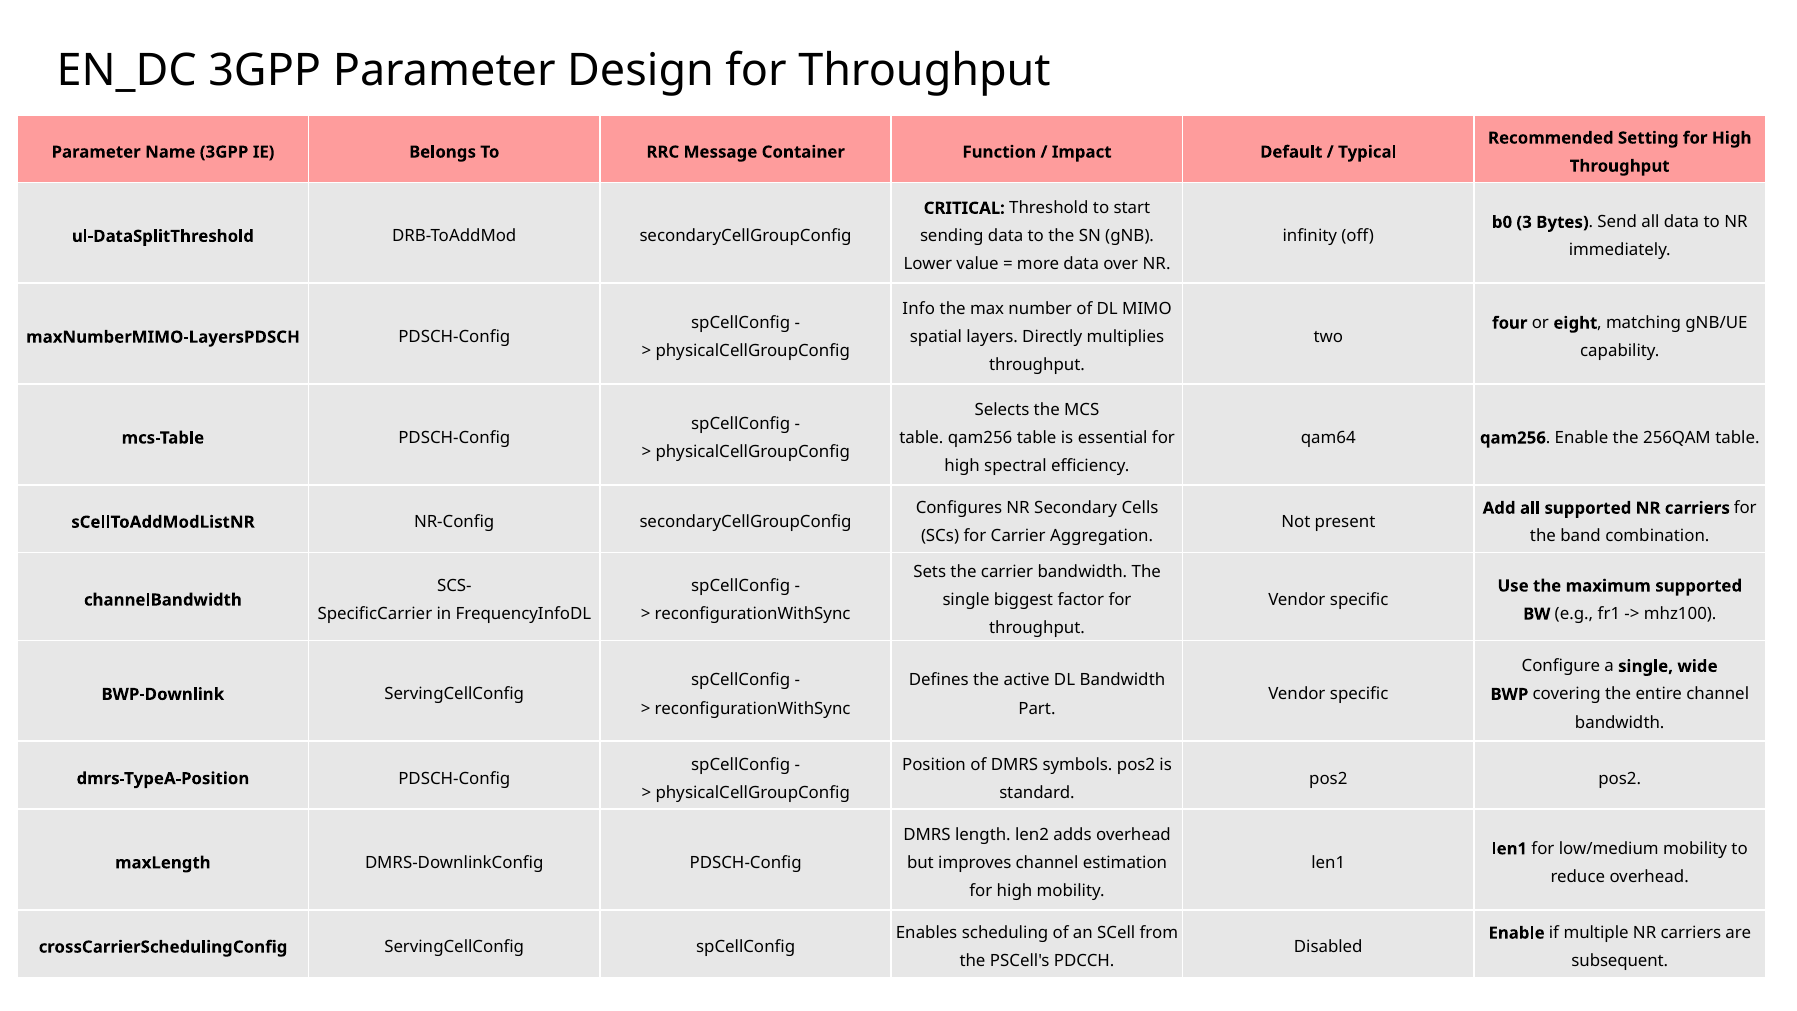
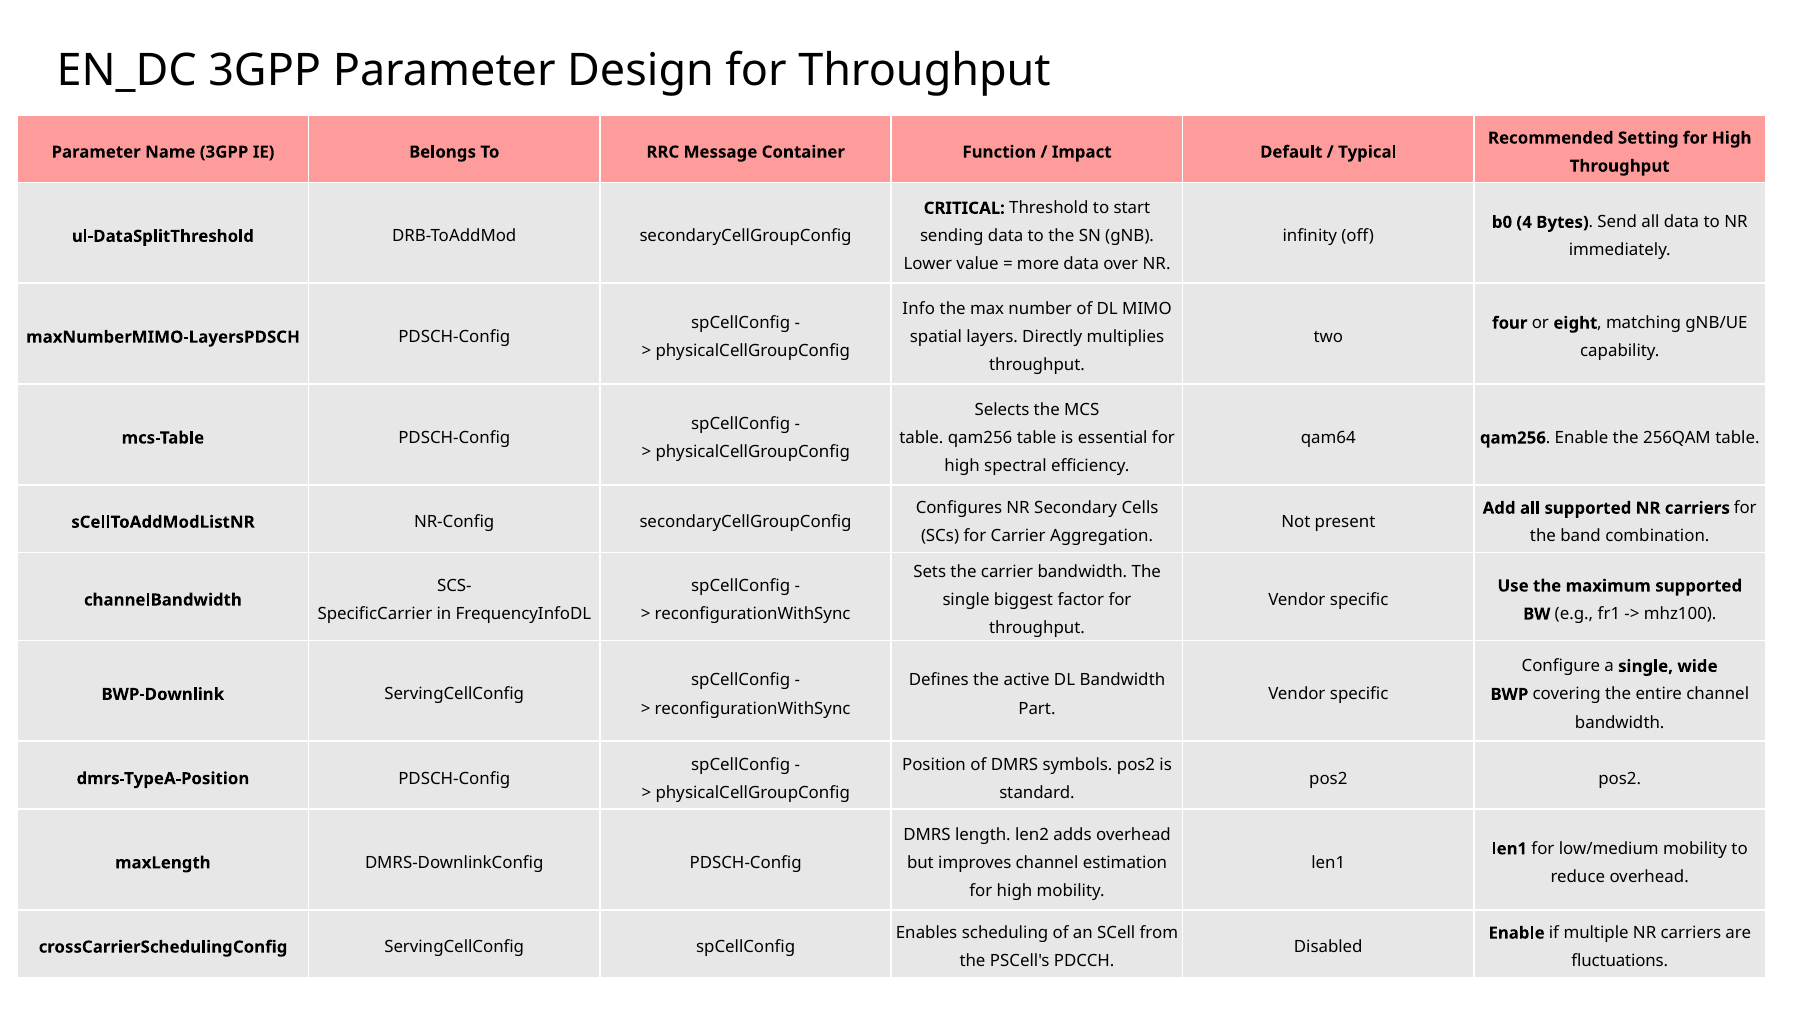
3: 3 -> 4
subsequent: subsequent -> fluctuations
